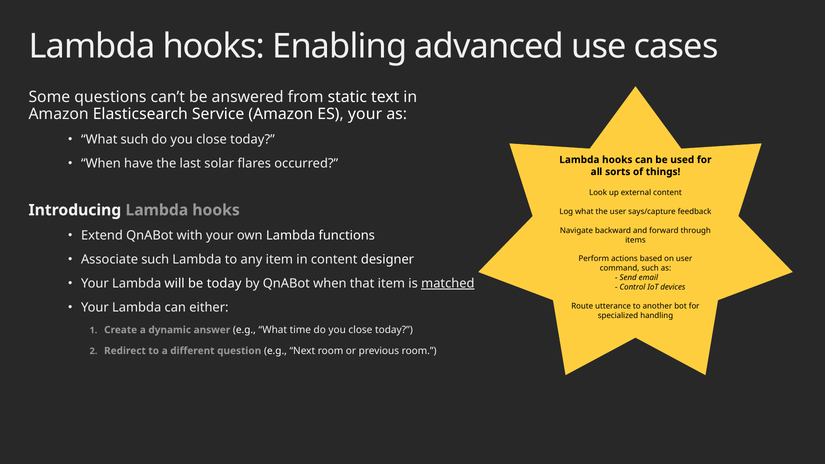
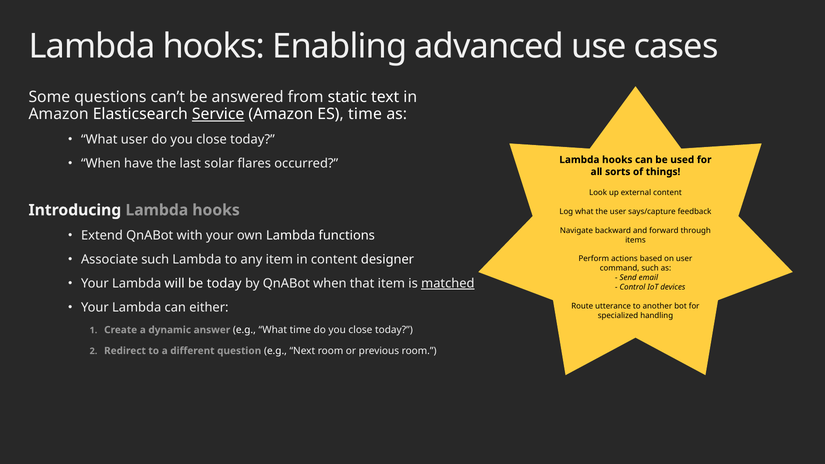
Service underline: none -> present
ES your: your -> time
What such: such -> user
